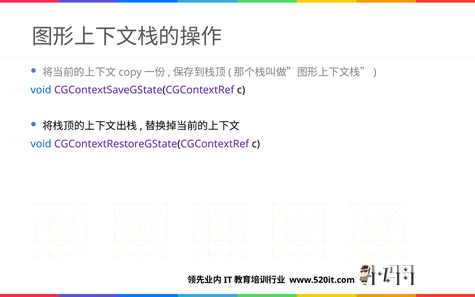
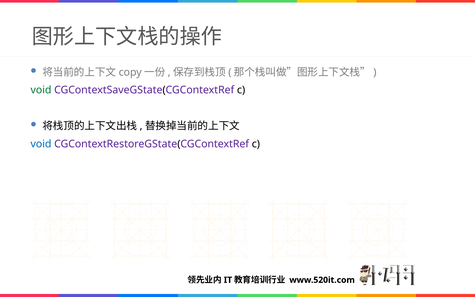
void at (41, 90) colour: blue -> green
